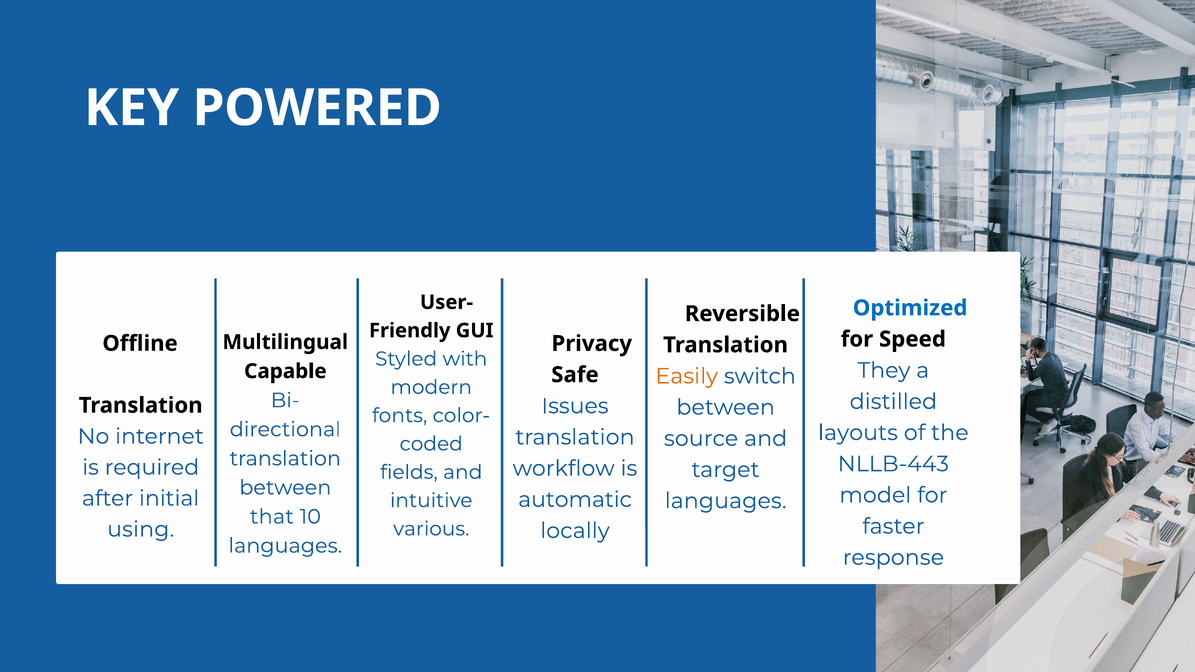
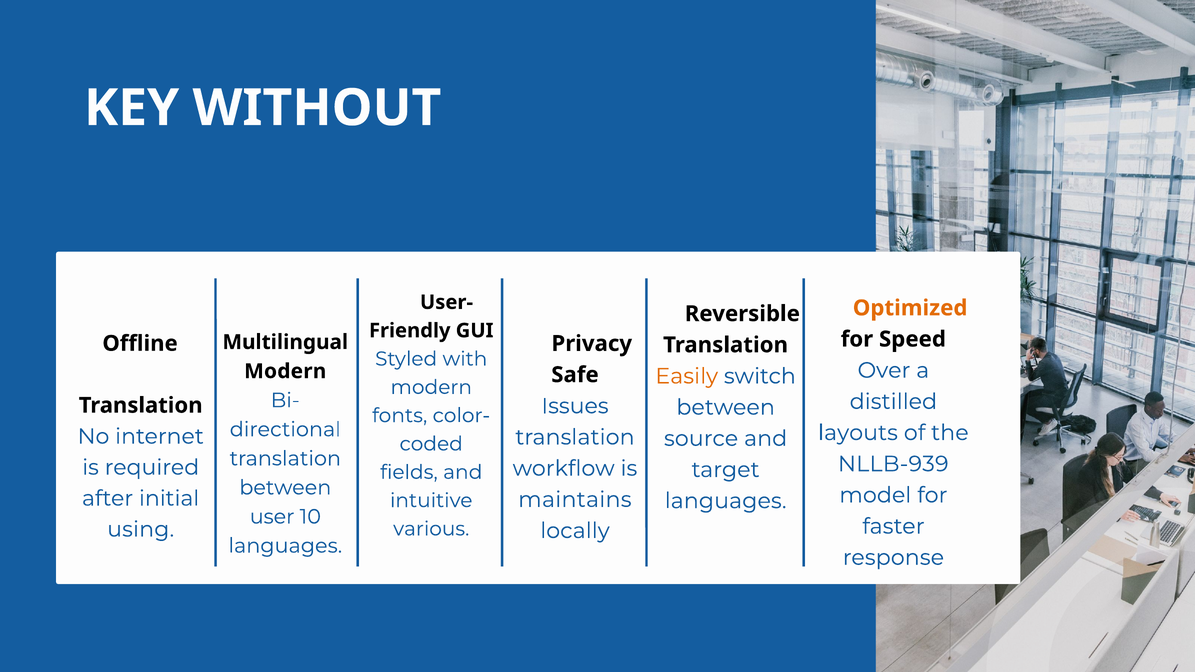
POWERED: POWERED -> WITHOUT
Optimized colour: blue -> orange
They: They -> Over
Capable at (285, 371): Capable -> Modern
NLLB-443: NLLB-443 -> NLLB-939
automatic: automatic -> maintains
that: that -> user
